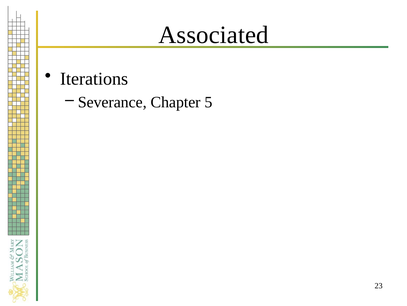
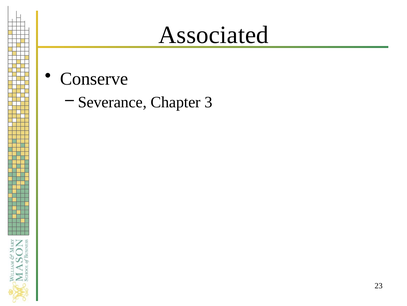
Iterations: Iterations -> Conserve
5: 5 -> 3
